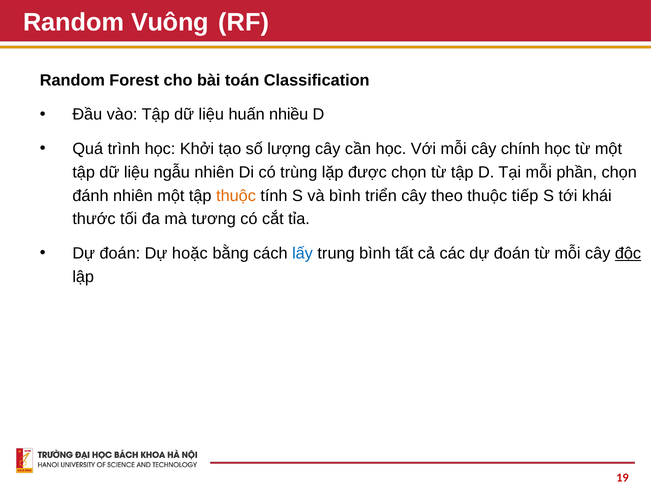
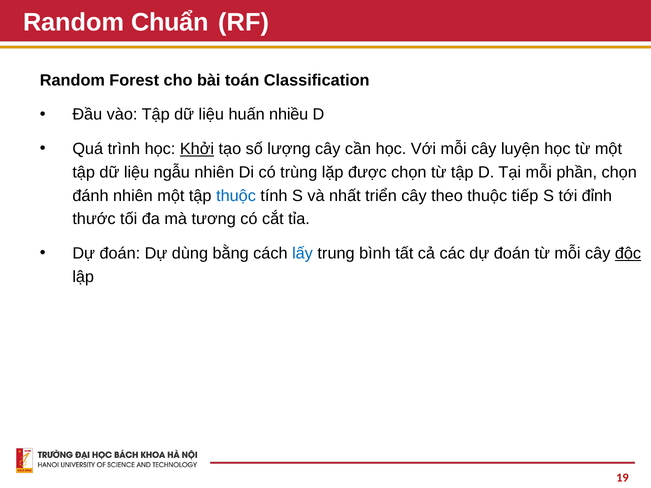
Vuông: Vuông -> Chuẩn
Khởi underline: none -> present
chính: chính -> luyện
thuộc at (236, 196) colour: orange -> blue
và bình: bình -> nhất
khái: khái -> đỉnh
hoặc: hoặc -> dùng
